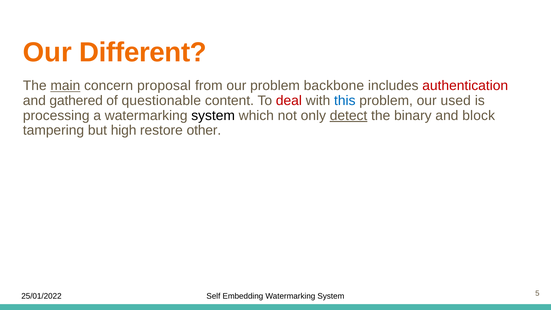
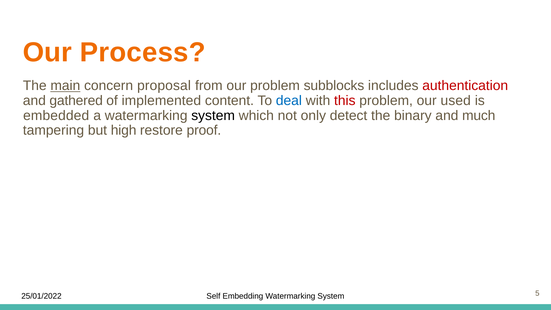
Different: Different -> Process
backbone: backbone -> subblocks
questionable: questionable -> implemented
deal colour: red -> blue
this colour: blue -> red
processing: processing -> embedded
detect underline: present -> none
block: block -> much
other: other -> proof
